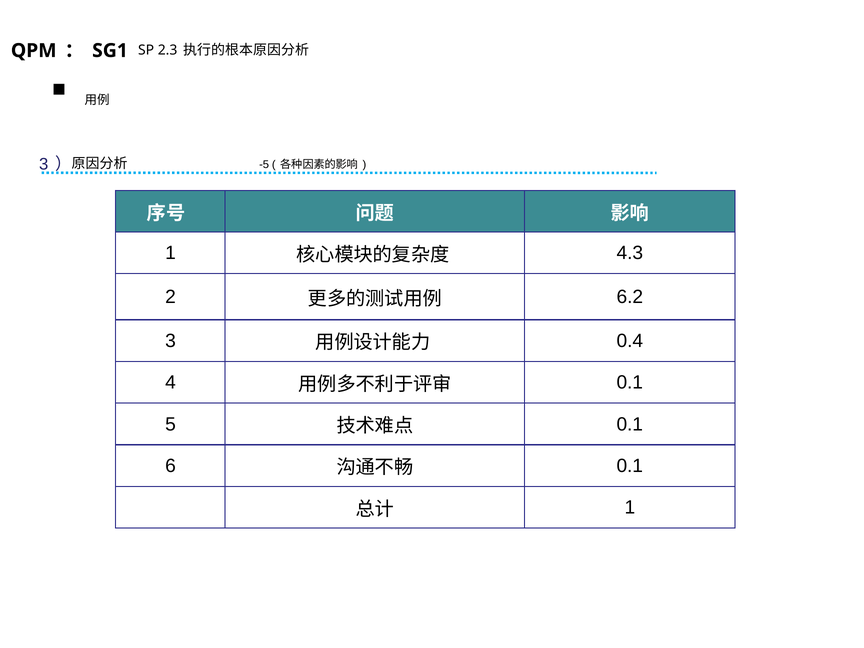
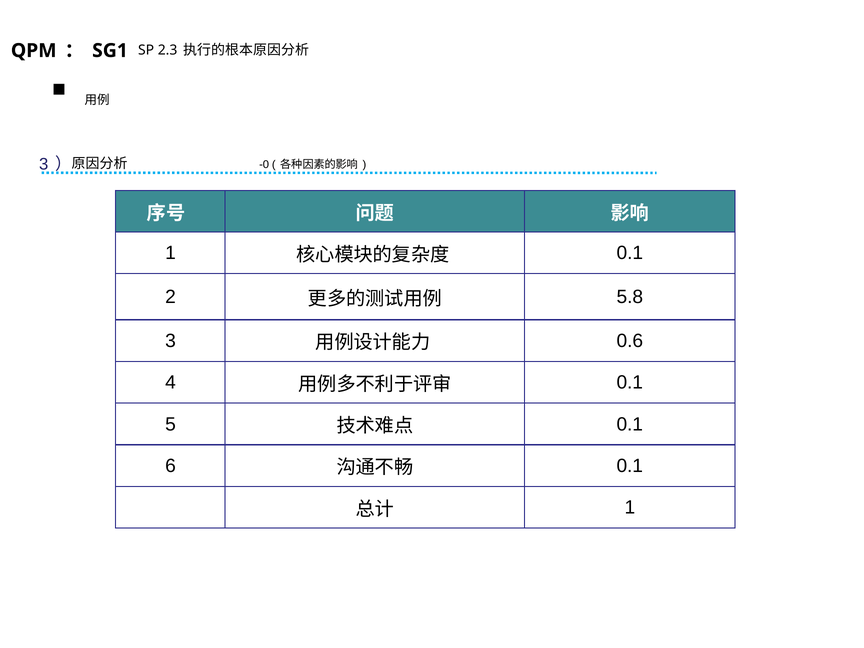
-5: -5 -> -0
4.3 at (630, 253): 4.3 -> 0.1
6.2: 6.2 -> 5.8
0.4: 0.4 -> 0.6
